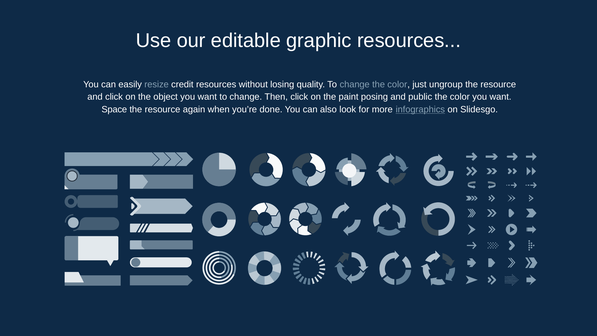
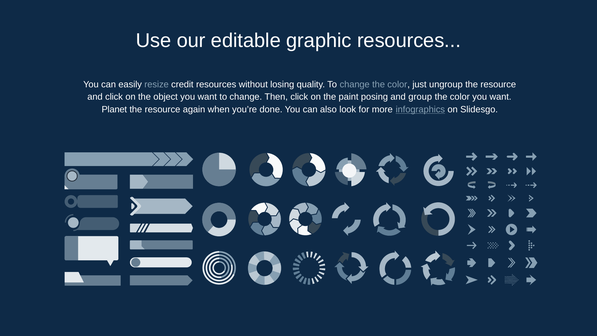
public: public -> group
Space: Space -> Planet
